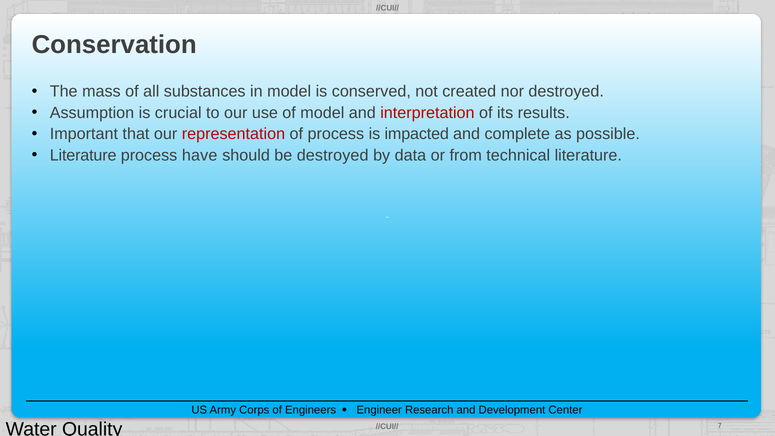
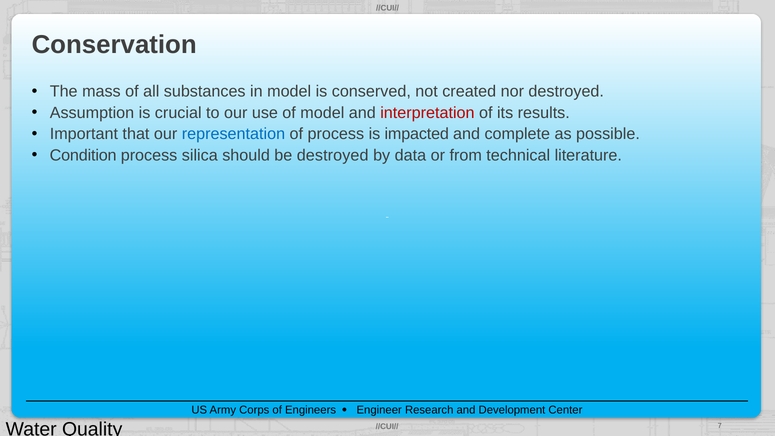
representation colour: red -> blue
Literature at (83, 155): Literature -> Condition
have: have -> silica
